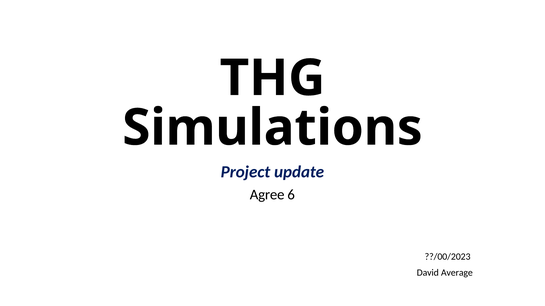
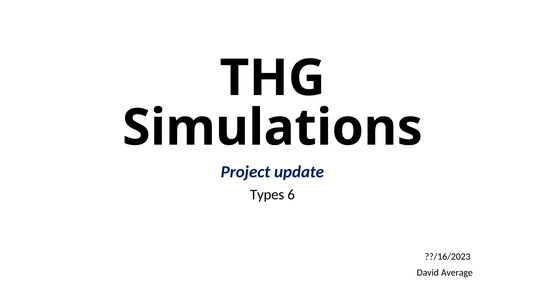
Agree: Agree -> Types
??/00/2023: ??/00/2023 -> ??/16/2023
